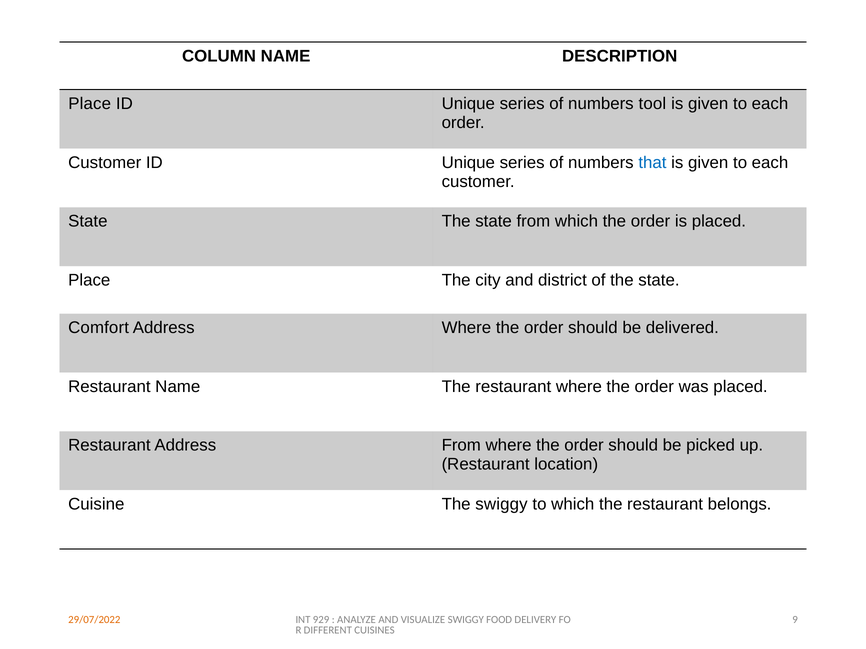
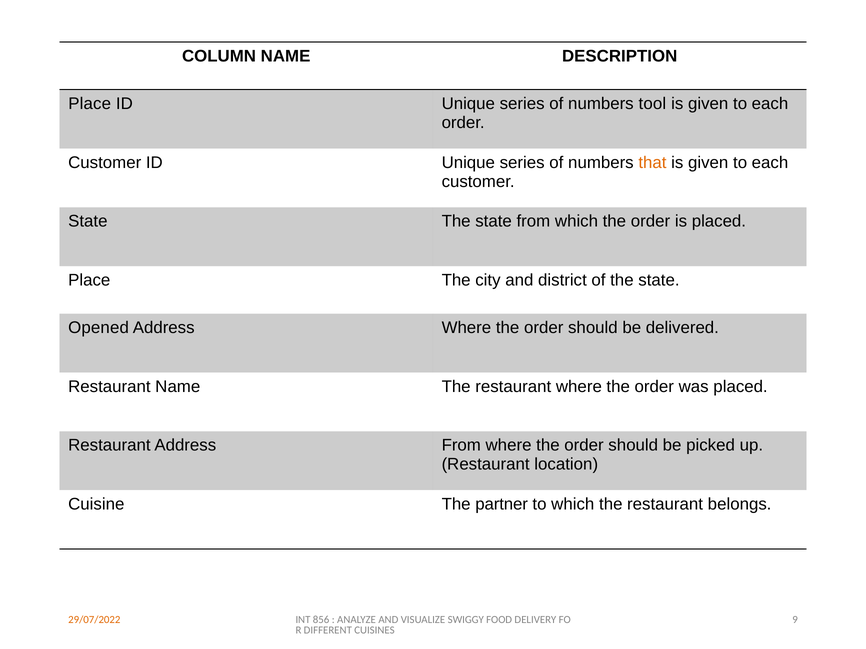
that colour: blue -> orange
Comfort: Comfort -> Opened
The swiggy: swiggy -> partner
929: 929 -> 856
